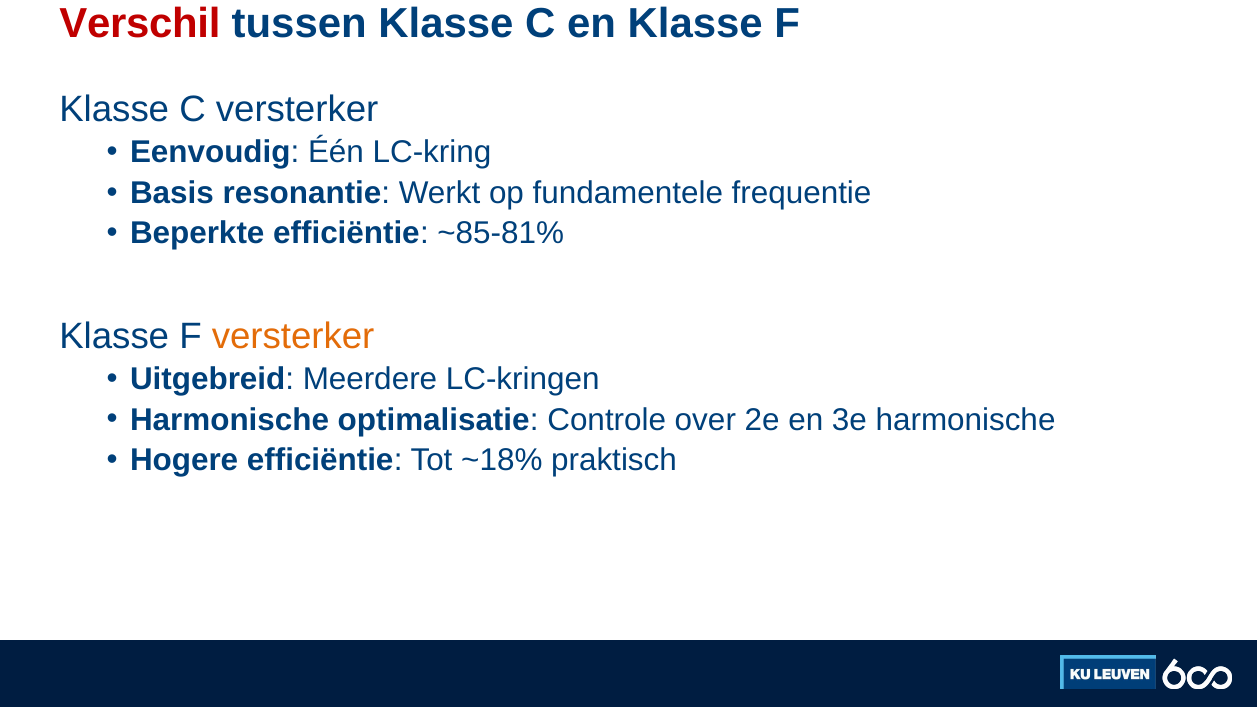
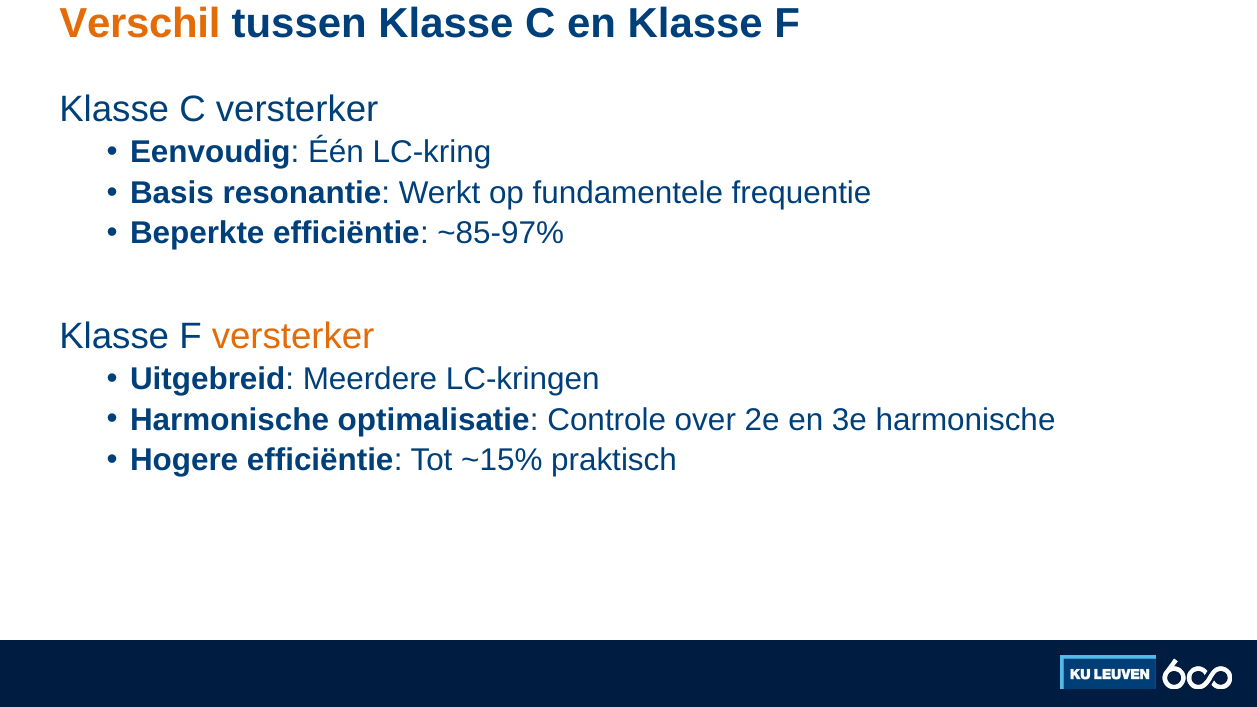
Verschil colour: red -> orange
~85-81%: ~85-81% -> ~85-97%
~18%: ~18% -> ~15%
